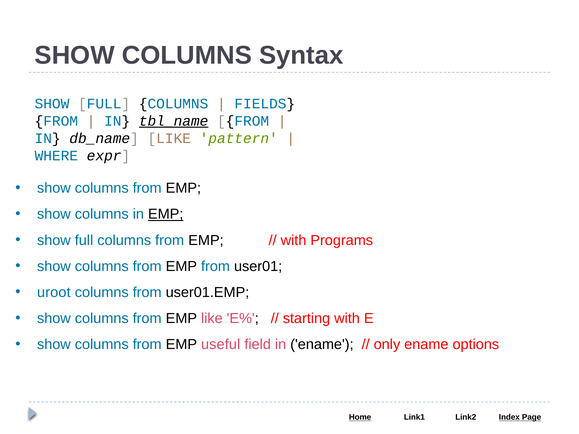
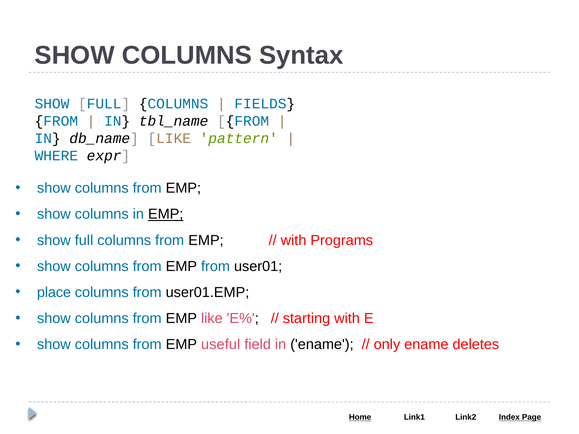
tbl_name underline: present -> none
uroot: uroot -> place
options: options -> deletes
